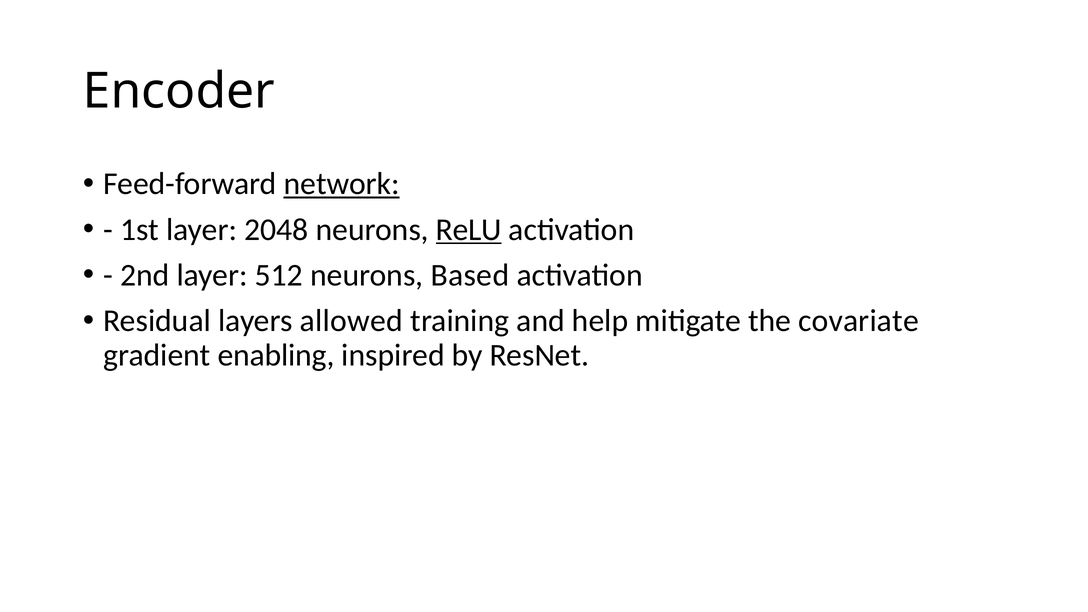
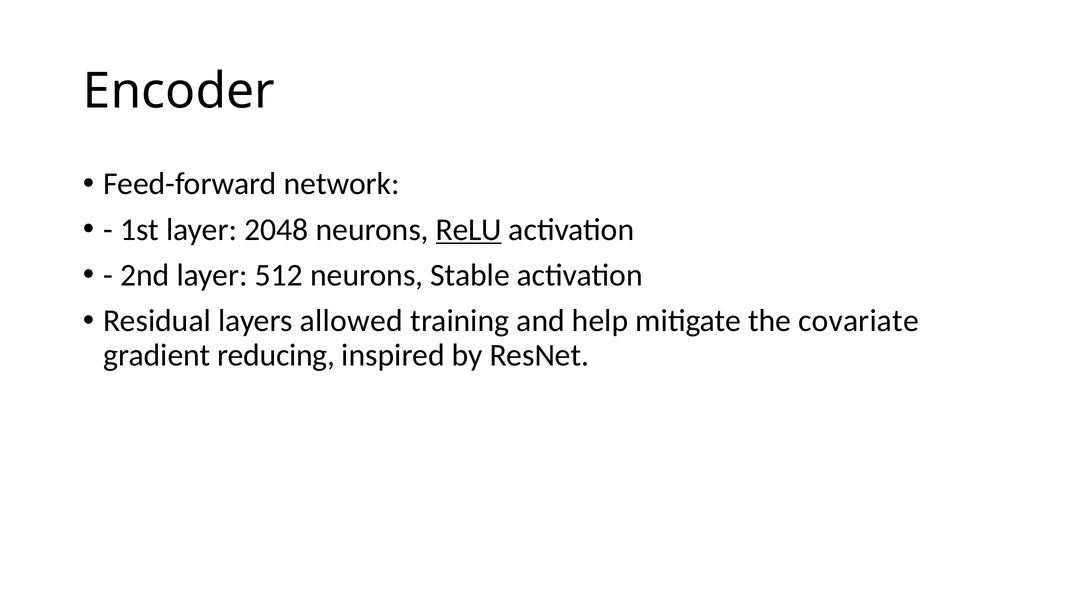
network underline: present -> none
Based: Based -> Stable
enabling: enabling -> reducing
